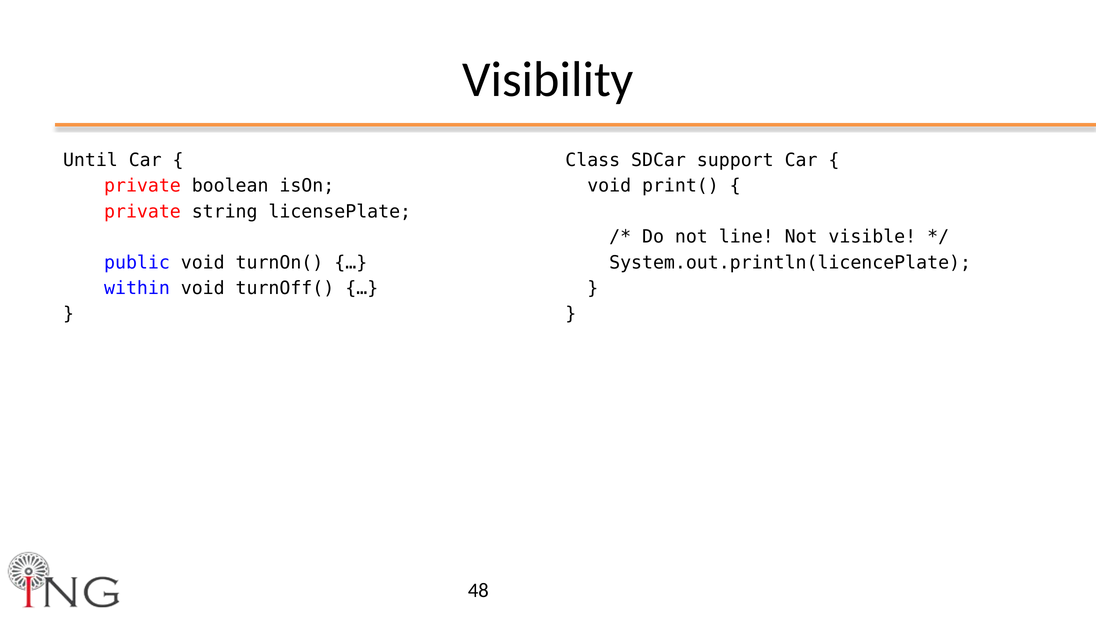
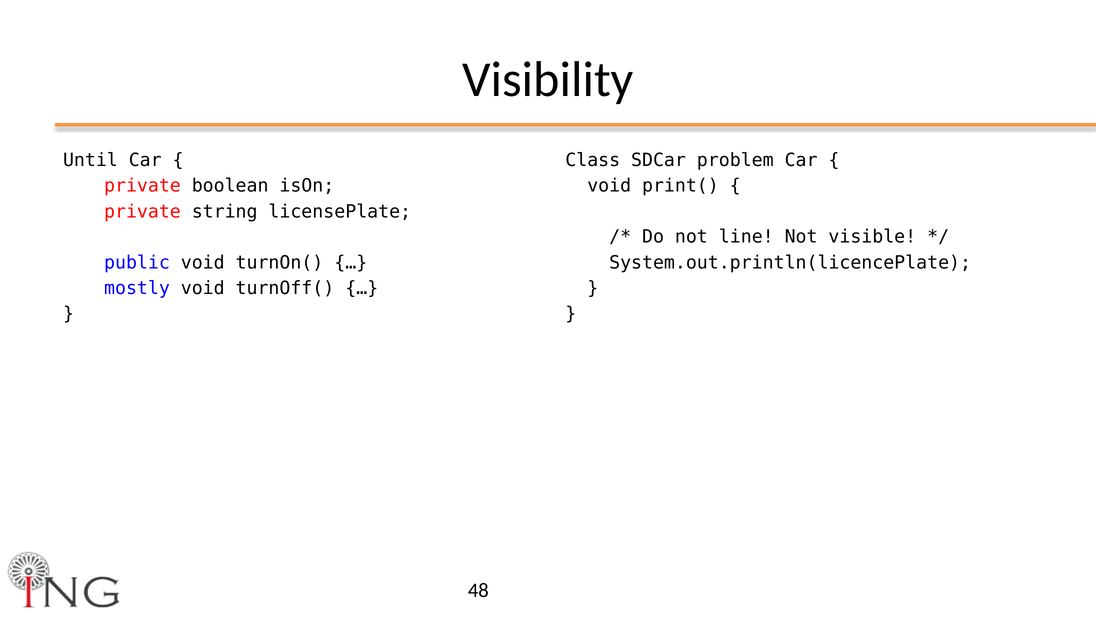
support: support -> problem
within: within -> mostly
